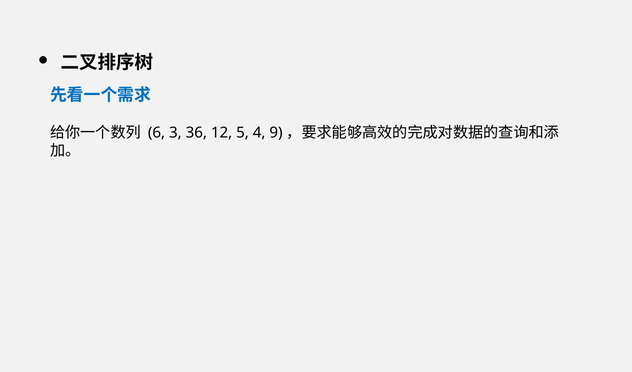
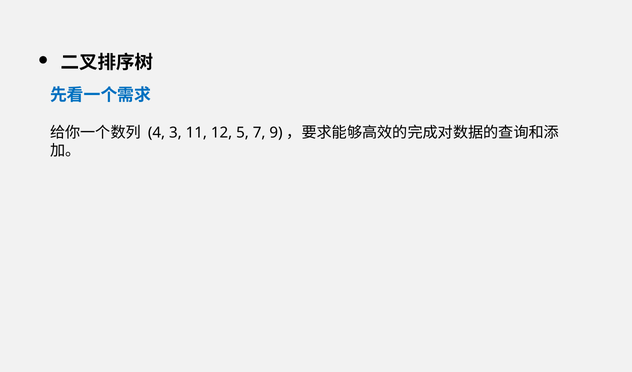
6: 6 -> 4
36: 36 -> 11
4: 4 -> 7
